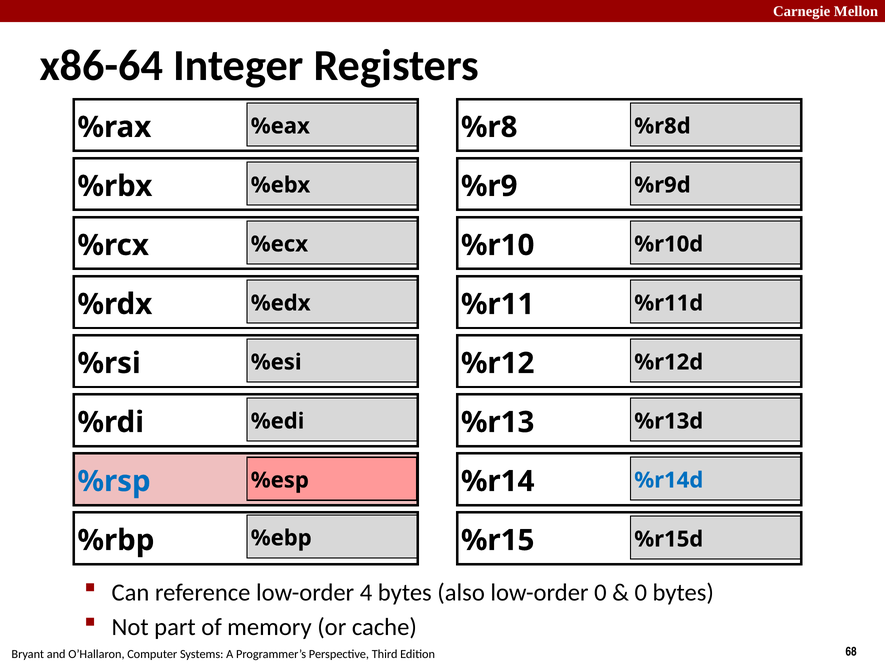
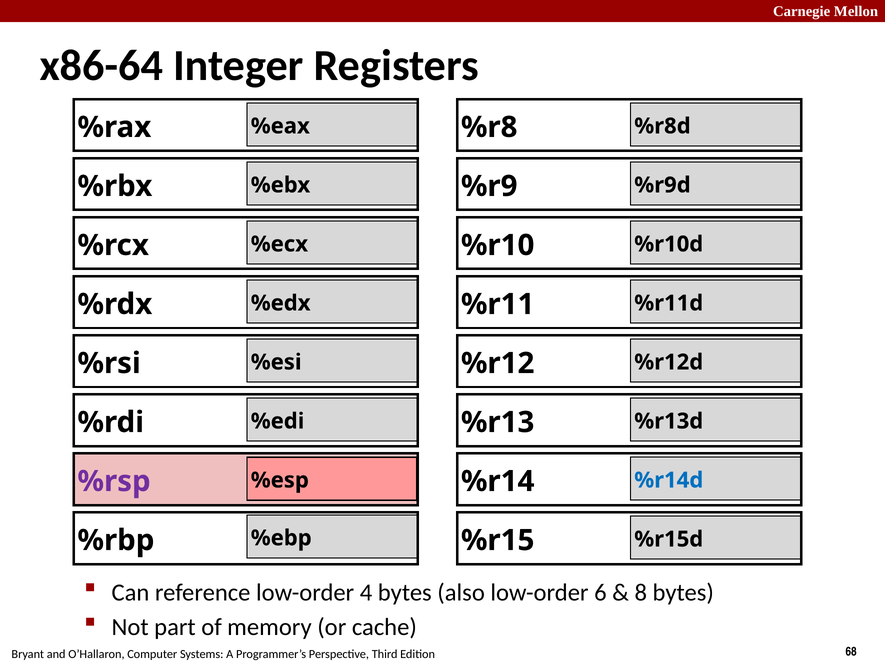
%rsp colour: blue -> purple
low-order 0: 0 -> 6
0 at (641, 592): 0 -> 8
